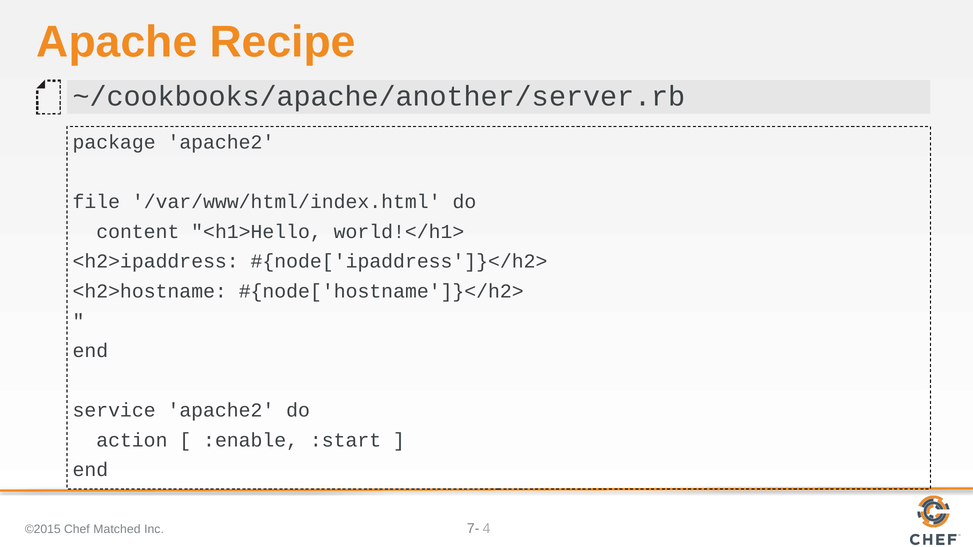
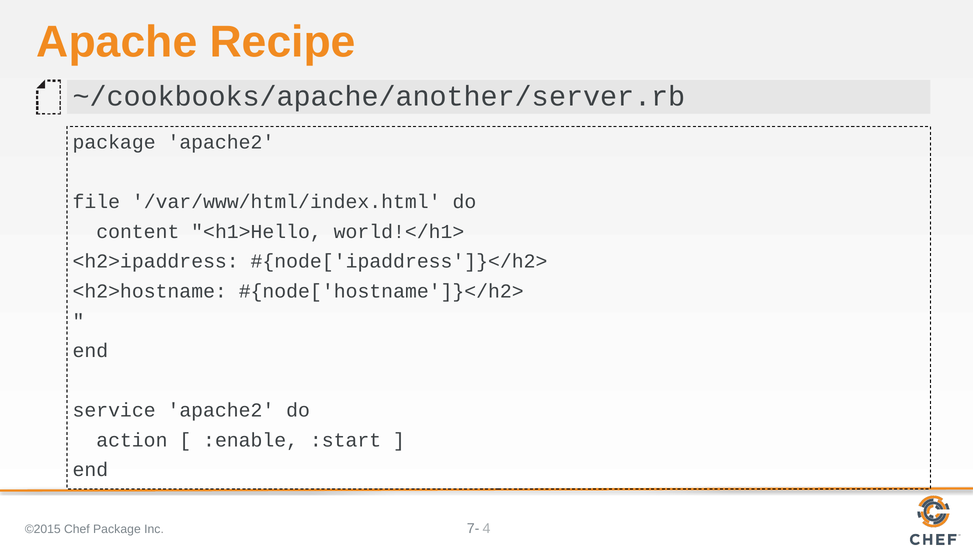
Chef Matched: Matched -> Package
